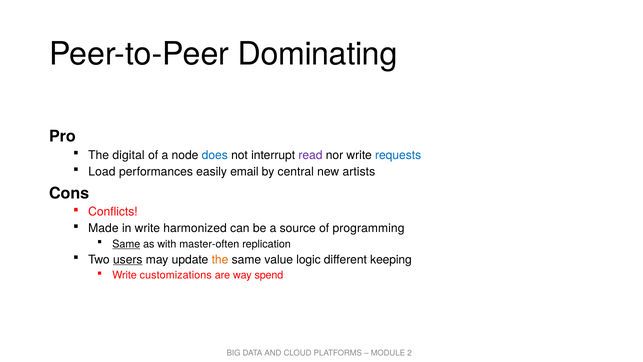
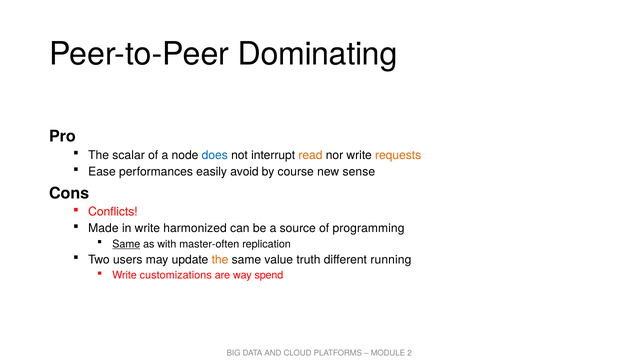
digital: digital -> scalar
read colour: purple -> orange
requests colour: blue -> orange
Load: Load -> Ease
email: email -> avoid
central: central -> course
artists: artists -> sense
users underline: present -> none
logic: logic -> truth
keeping: keeping -> running
